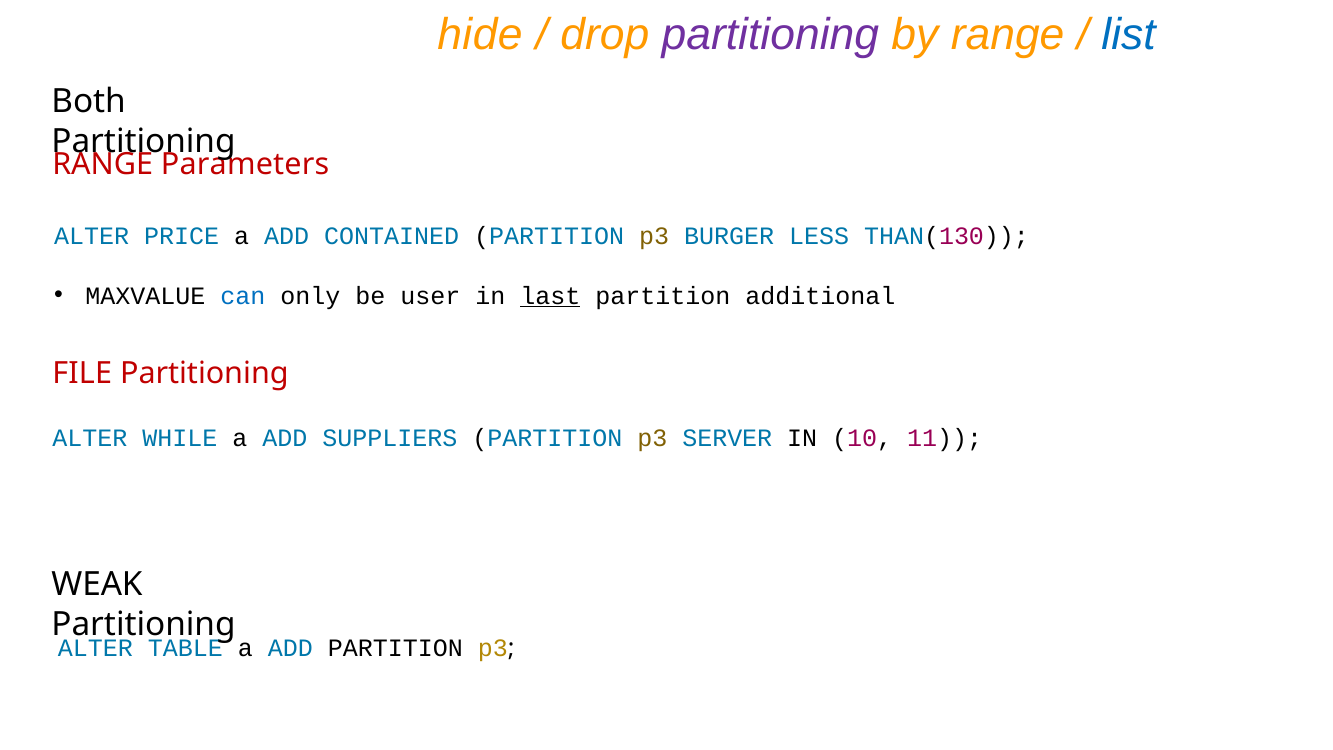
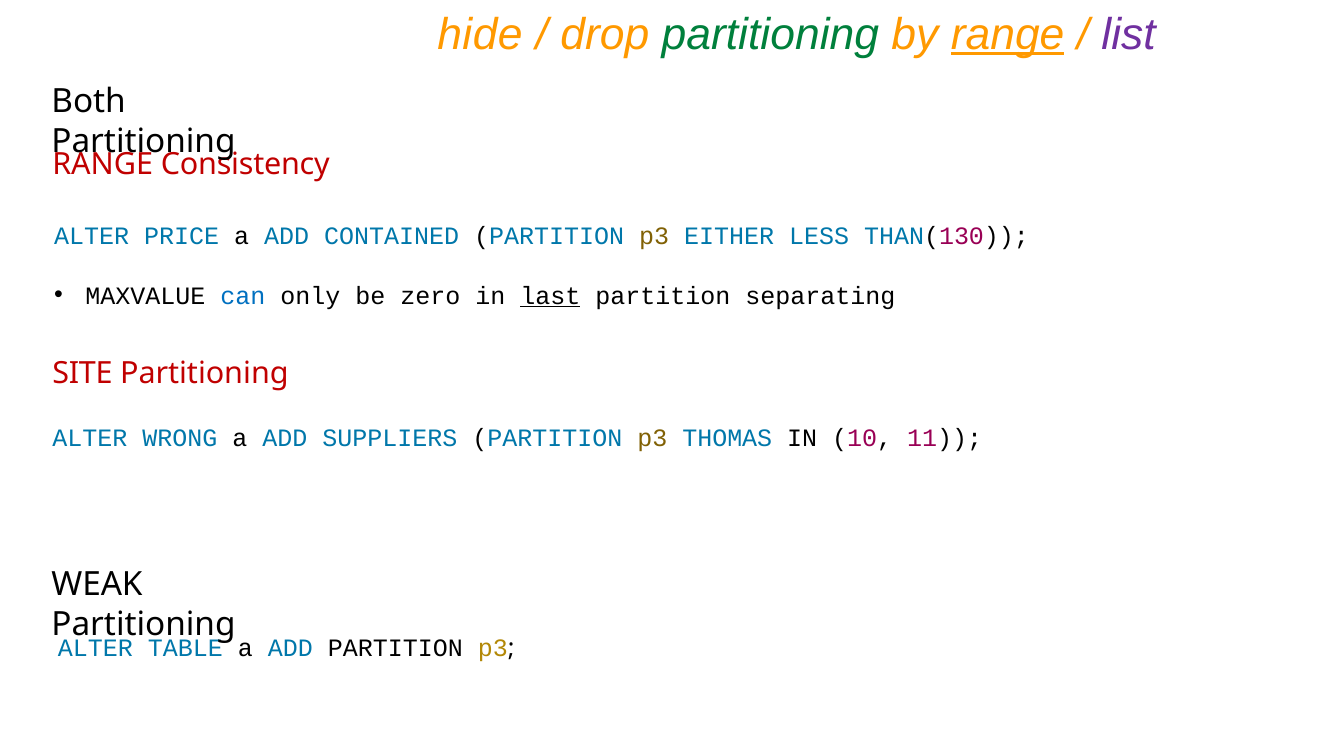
partitioning at (770, 35) colour: purple -> green
range at (1008, 35) underline: none -> present
list colour: blue -> purple
Parameters: Parameters -> Consistency
BURGER: BURGER -> EITHER
user: user -> zero
additional: additional -> separating
FILE: FILE -> SITE
WHILE: WHILE -> WRONG
SERVER: SERVER -> THOMAS
